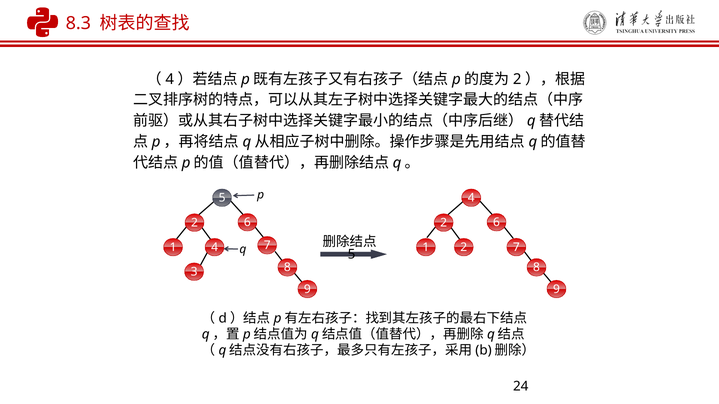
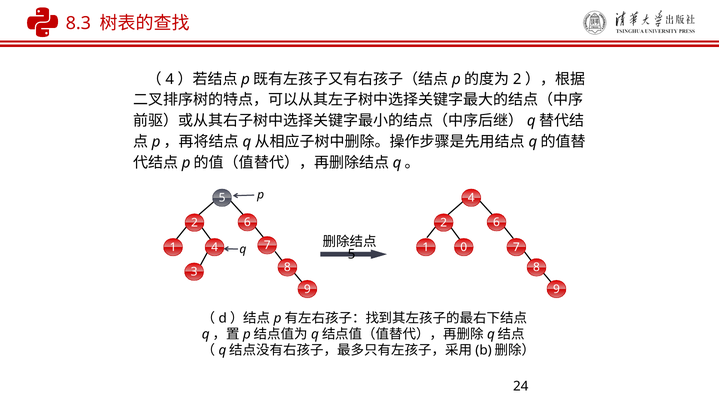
1 2: 2 -> 0
